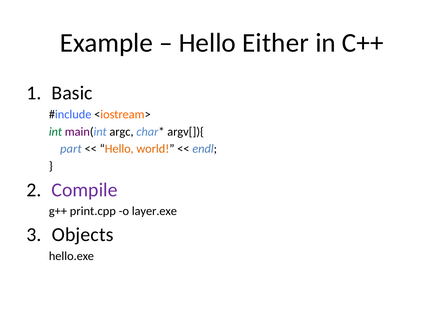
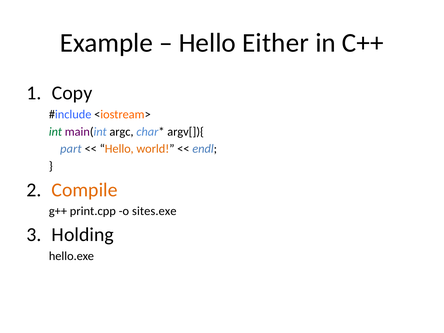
Basic: Basic -> Copy
Compile colour: purple -> orange
layer.exe: layer.exe -> sites.exe
Objects: Objects -> Holding
